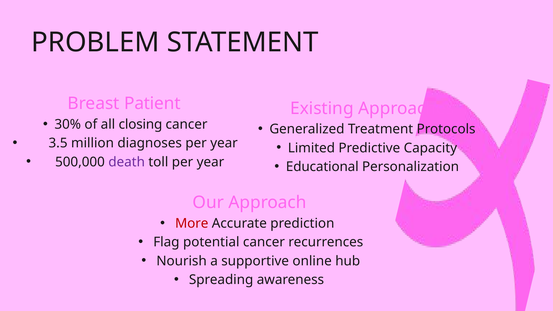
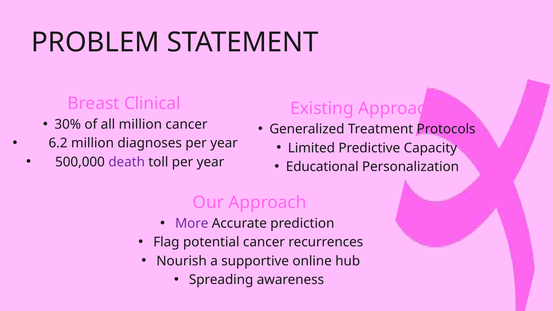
Patient: Patient -> Clinical
all closing: closing -> million
3.5: 3.5 -> 6.2
More colour: red -> purple
